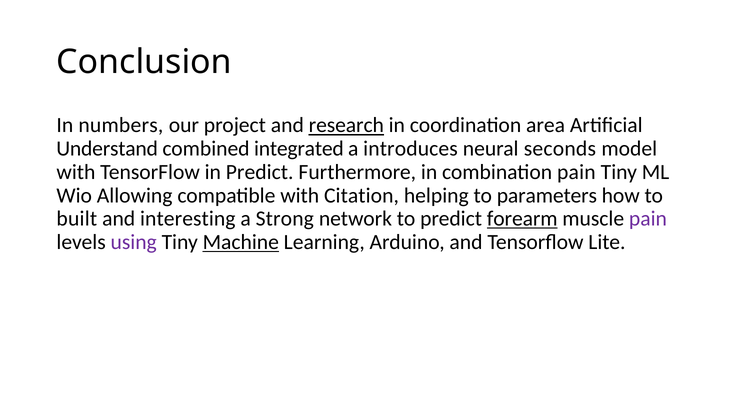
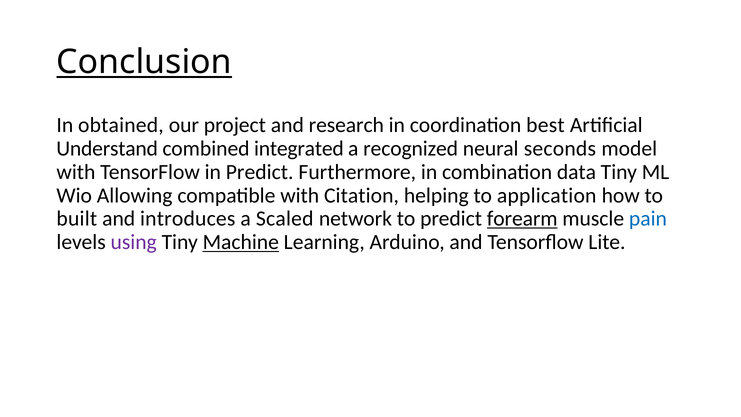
Conclusion underline: none -> present
numbers: numbers -> obtained
research underline: present -> none
area: area -> best
introduces: introduces -> recognized
combination pain: pain -> data
parameters: parameters -> application
interesting: interesting -> introduces
Strong: Strong -> Scaled
pain at (648, 219) colour: purple -> blue
